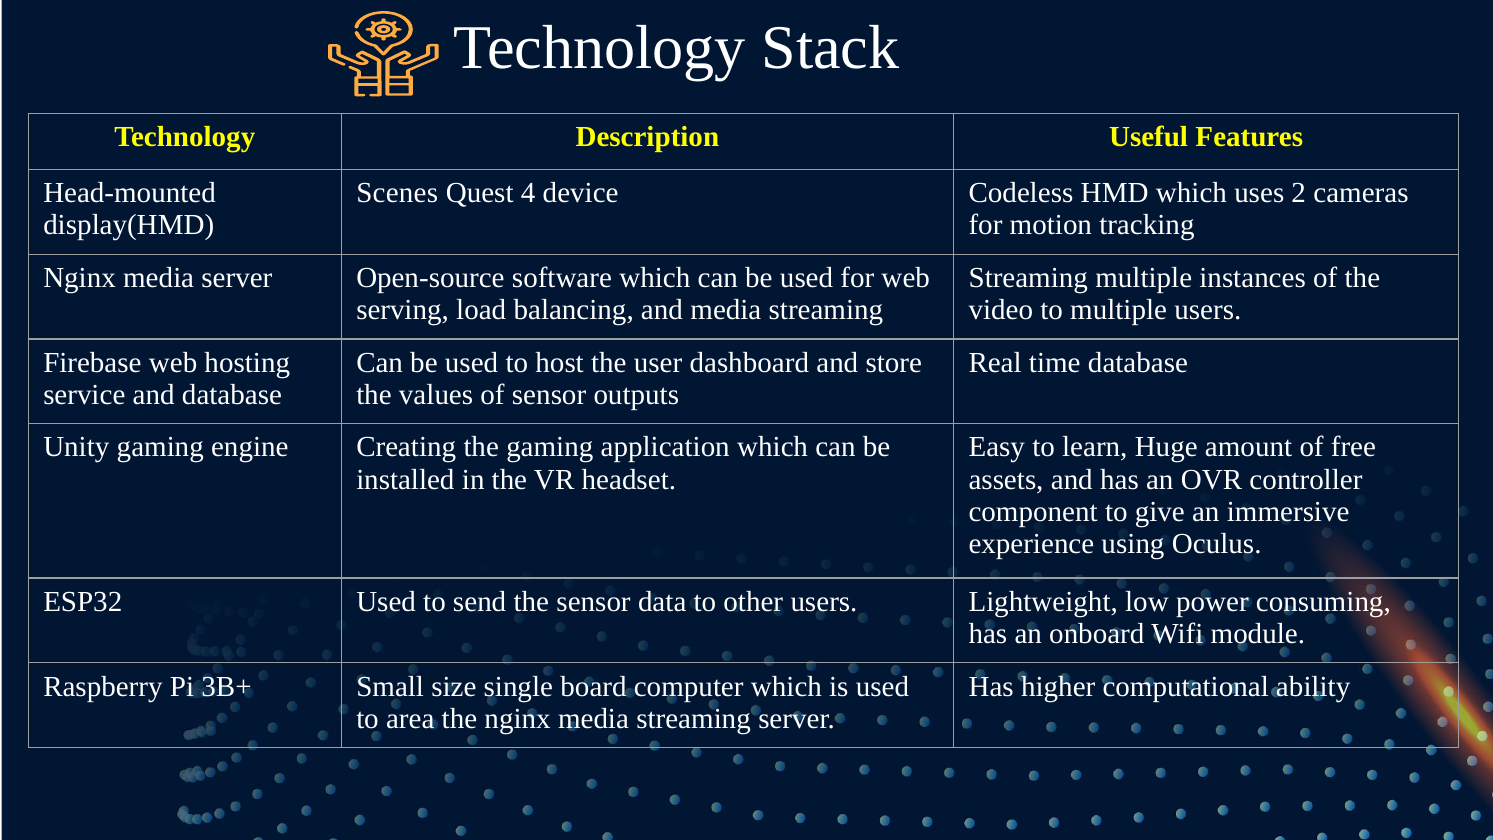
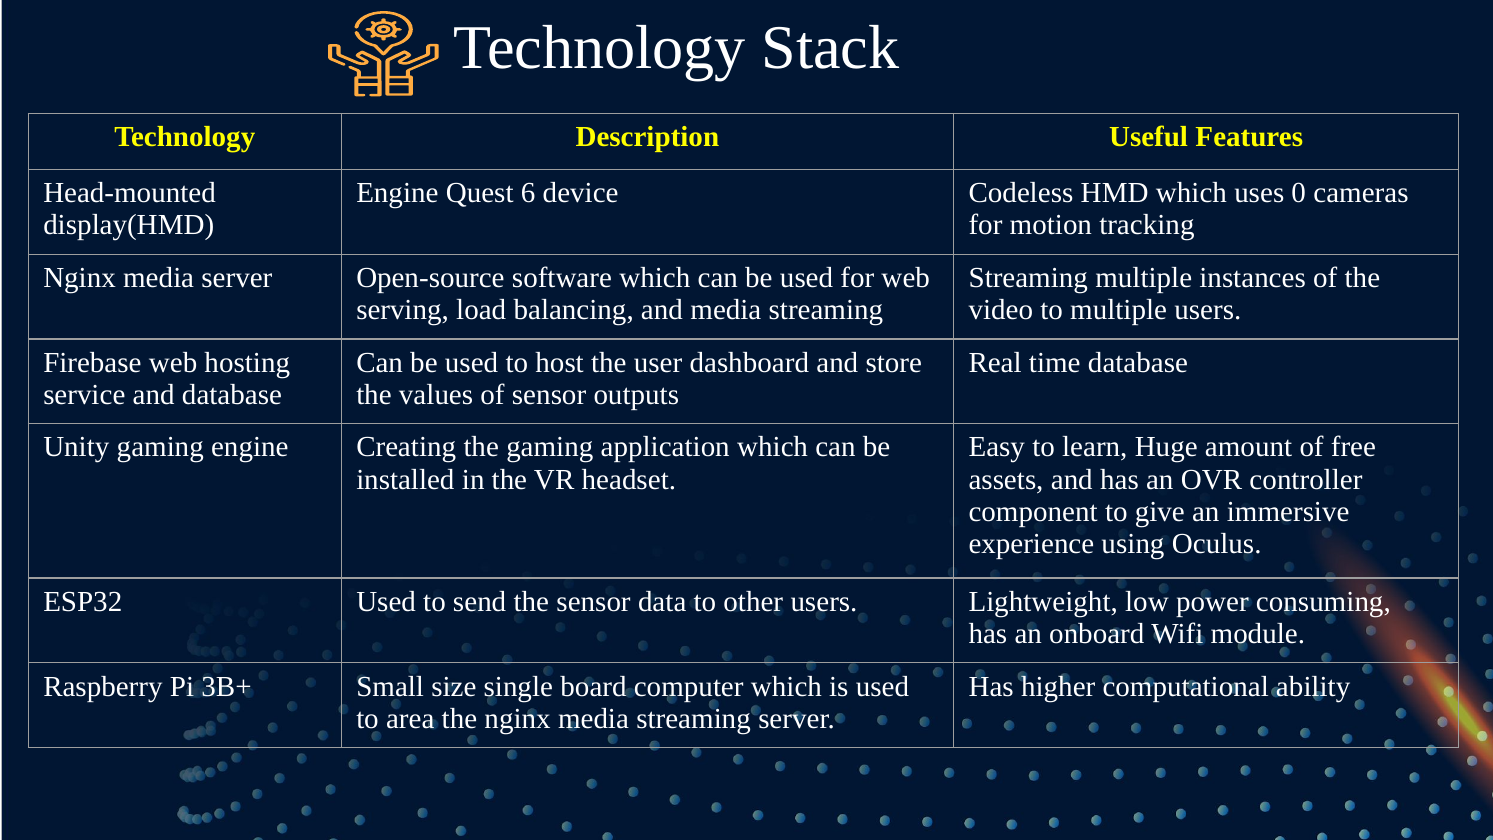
Scenes at (397, 193): Scenes -> Engine
4: 4 -> 6
2: 2 -> 0
